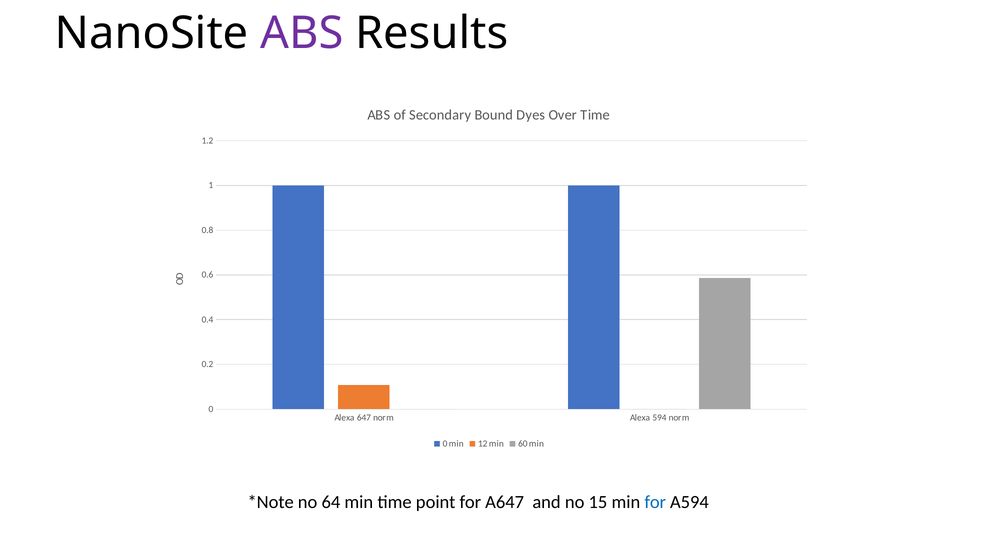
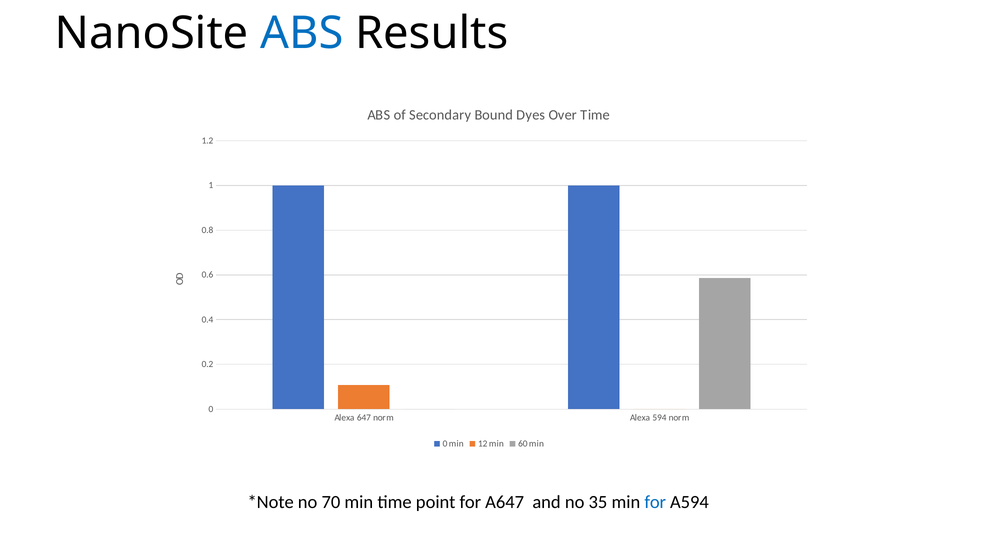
ABS at (302, 33) colour: purple -> blue
64: 64 -> 70
15: 15 -> 35
